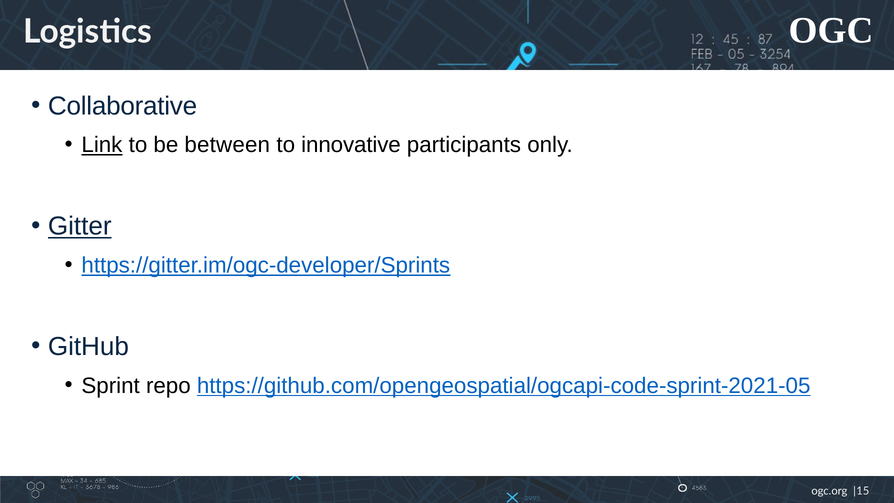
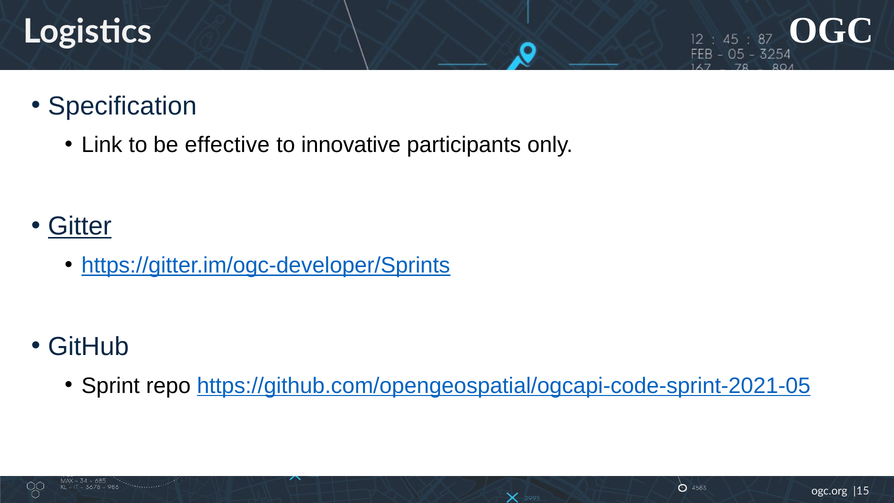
Collaborative: Collaborative -> Specification
Link underline: present -> none
between: between -> effective
